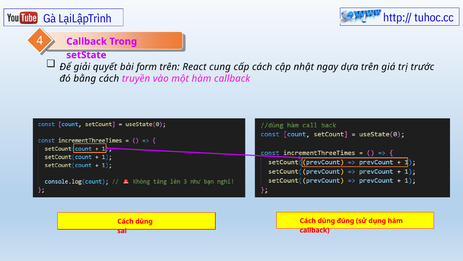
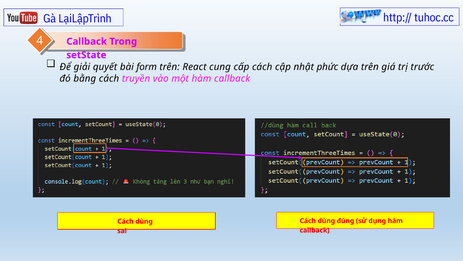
ngay: ngay -> phức
